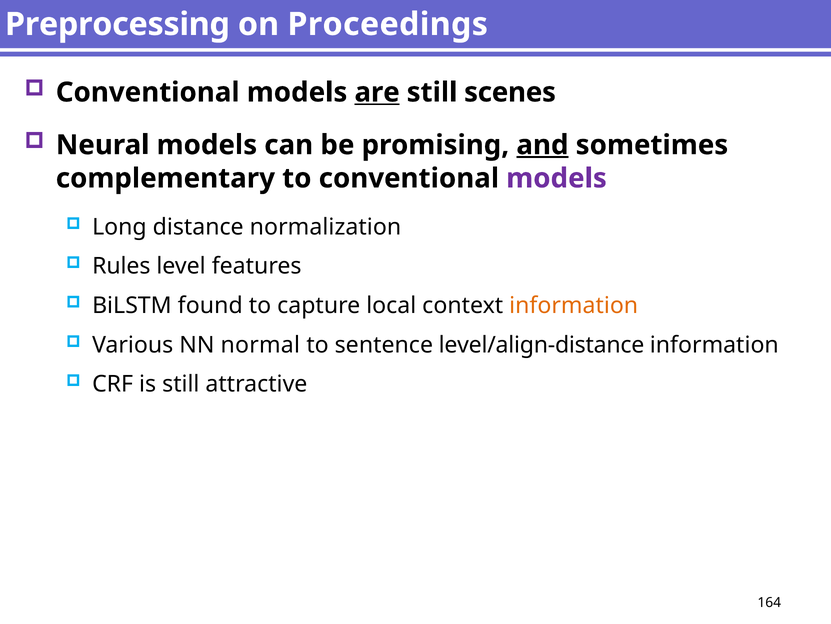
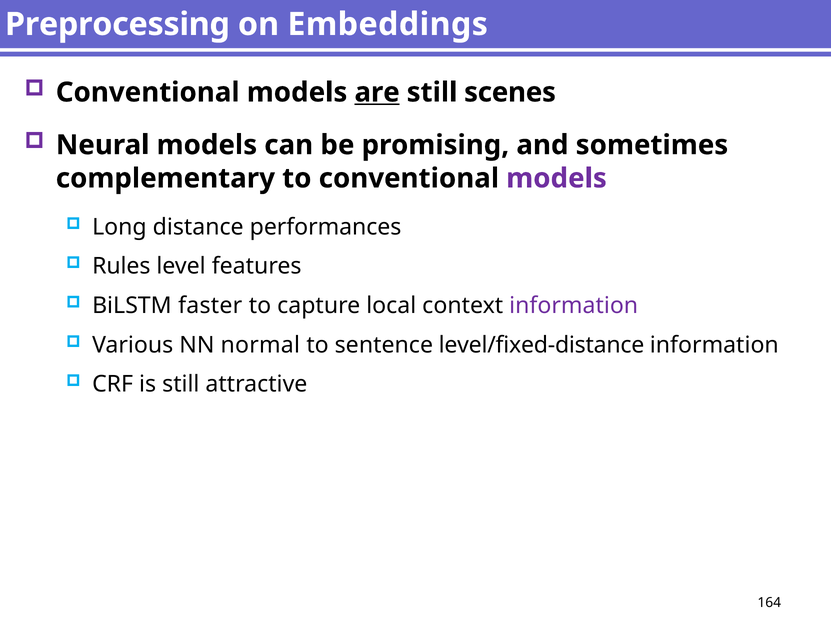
Proceedings: Proceedings -> Embeddings
and underline: present -> none
normalization: normalization -> performances
found: found -> faster
information at (574, 305) colour: orange -> purple
level/align-distance: level/align-distance -> level/fixed-distance
